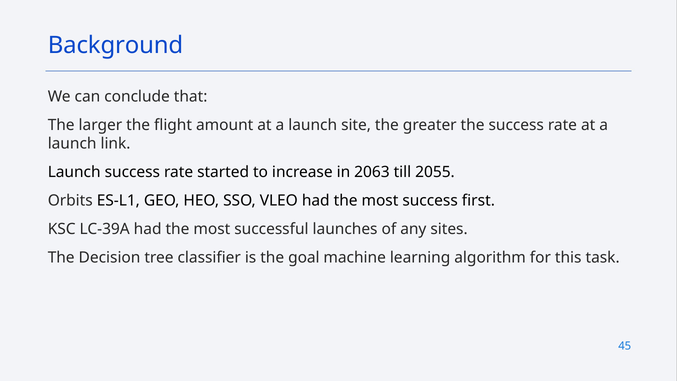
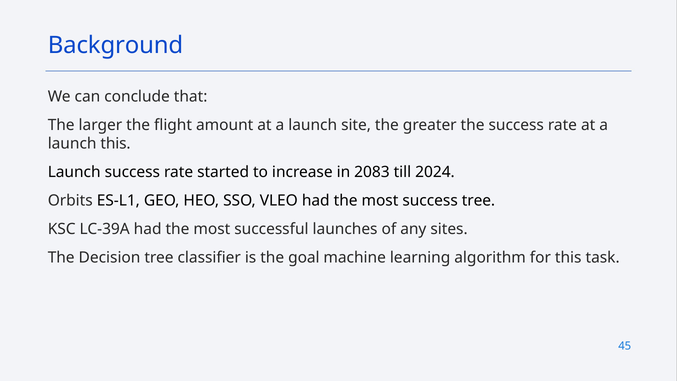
launch link: link -> this
2063: 2063 -> 2083
2055: 2055 -> 2024
success first: first -> tree
